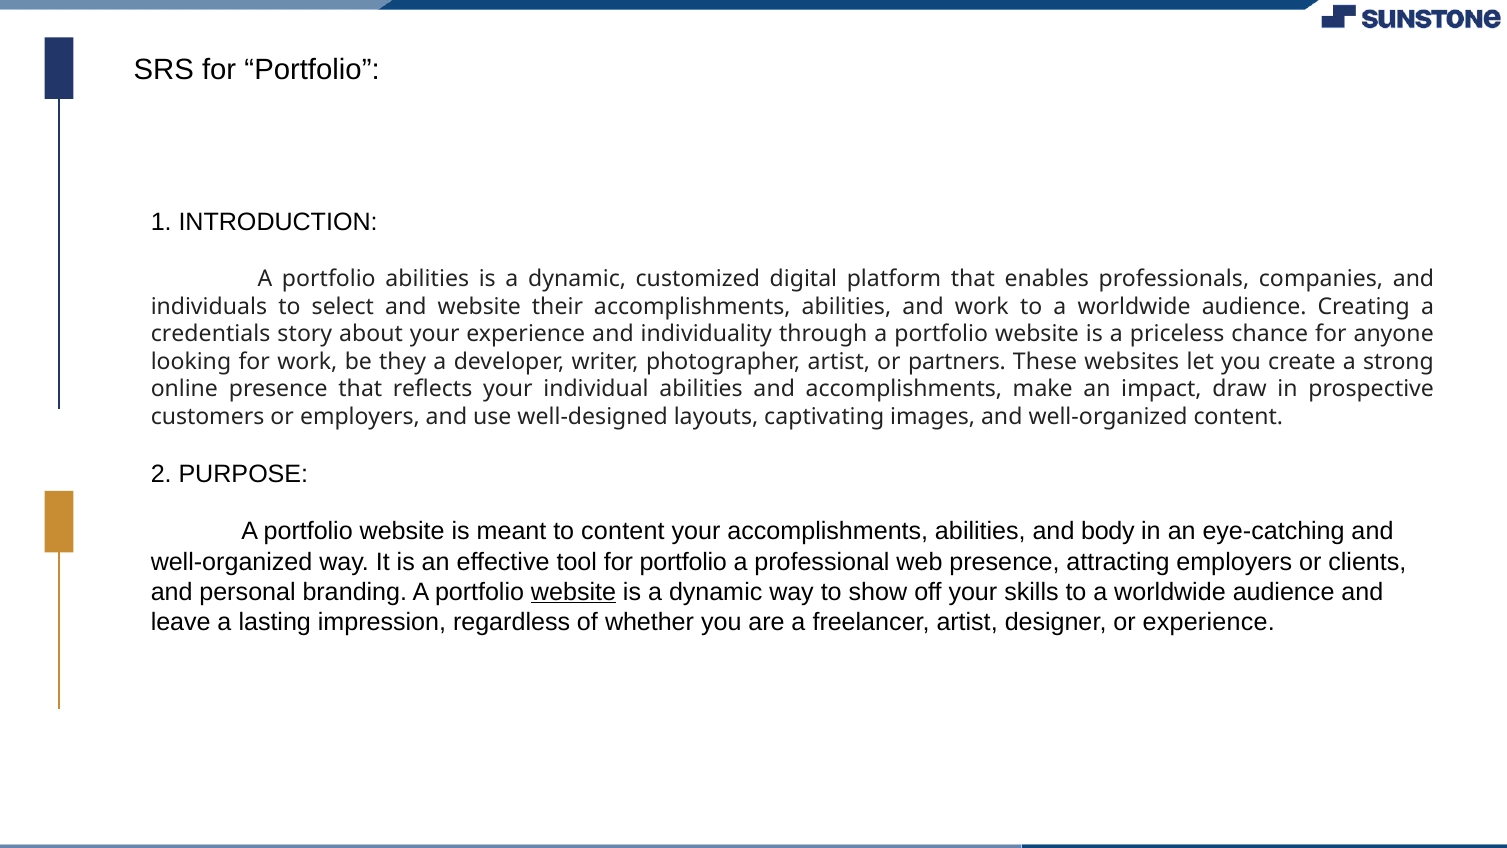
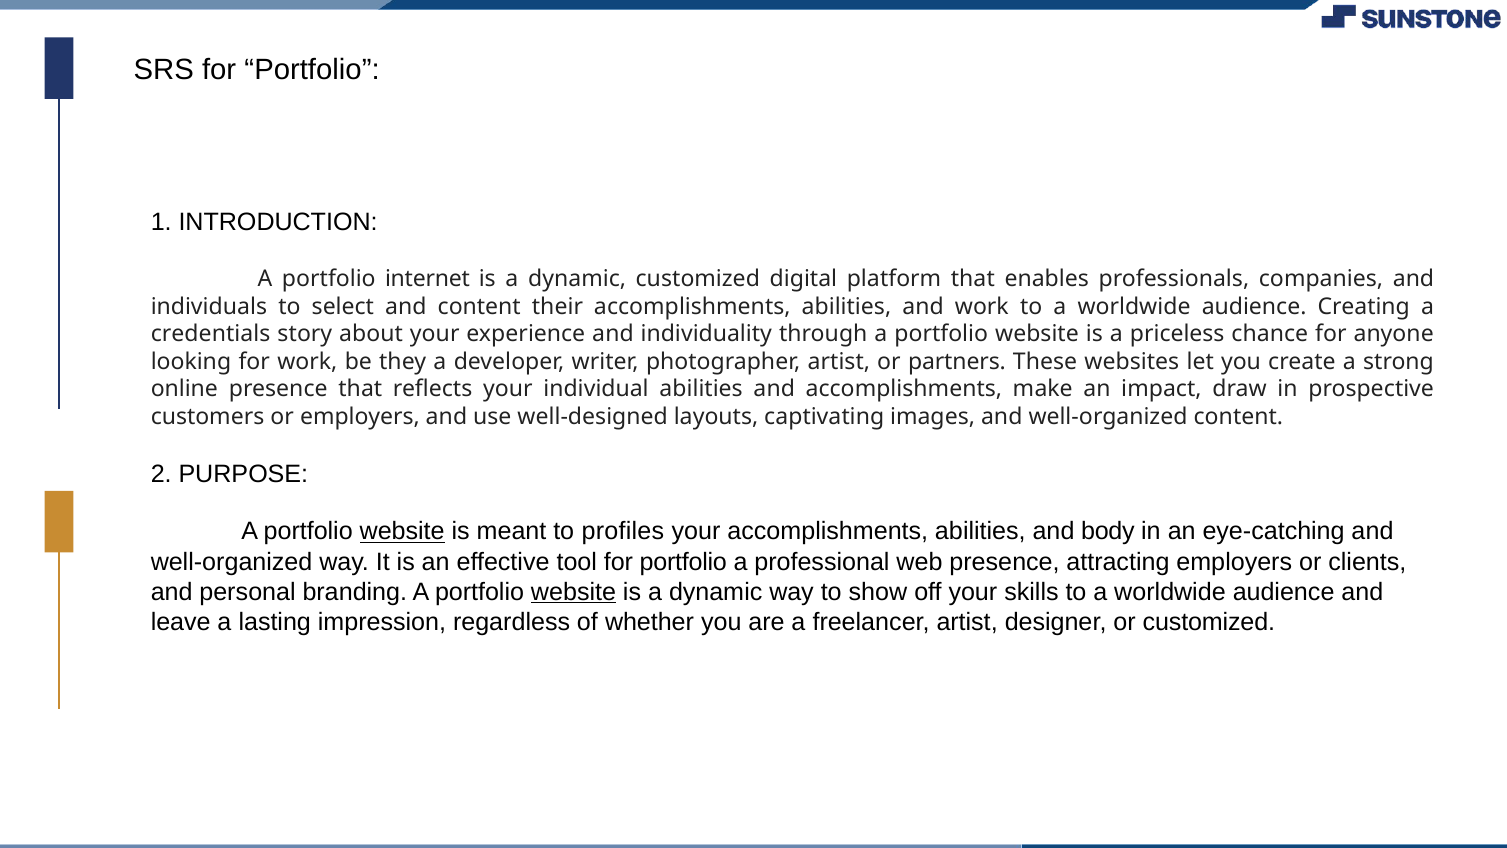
portfolio abilities: abilities -> internet
and website: website -> content
website at (402, 531) underline: none -> present
to content: content -> profiles
or experience: experience -> customized
